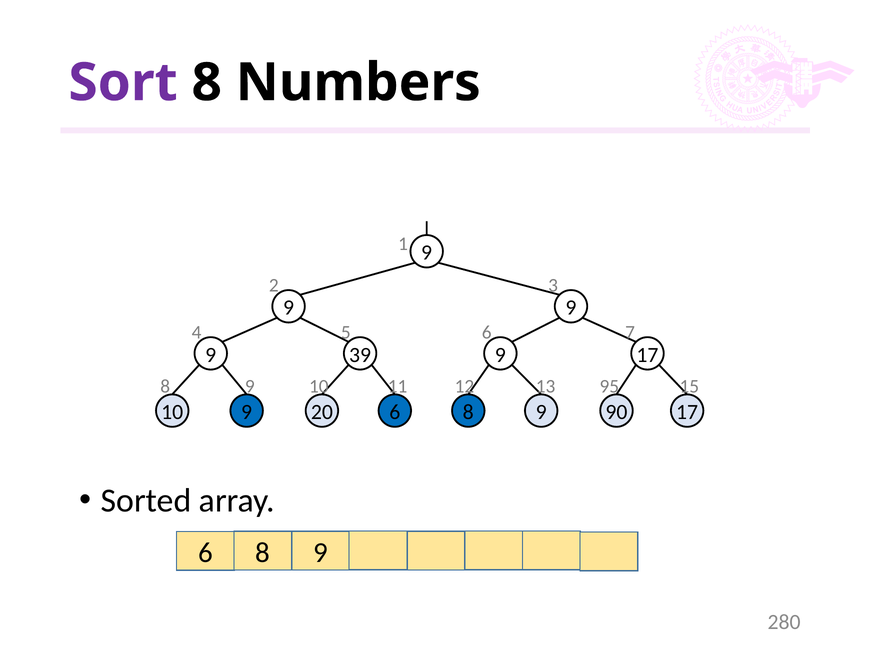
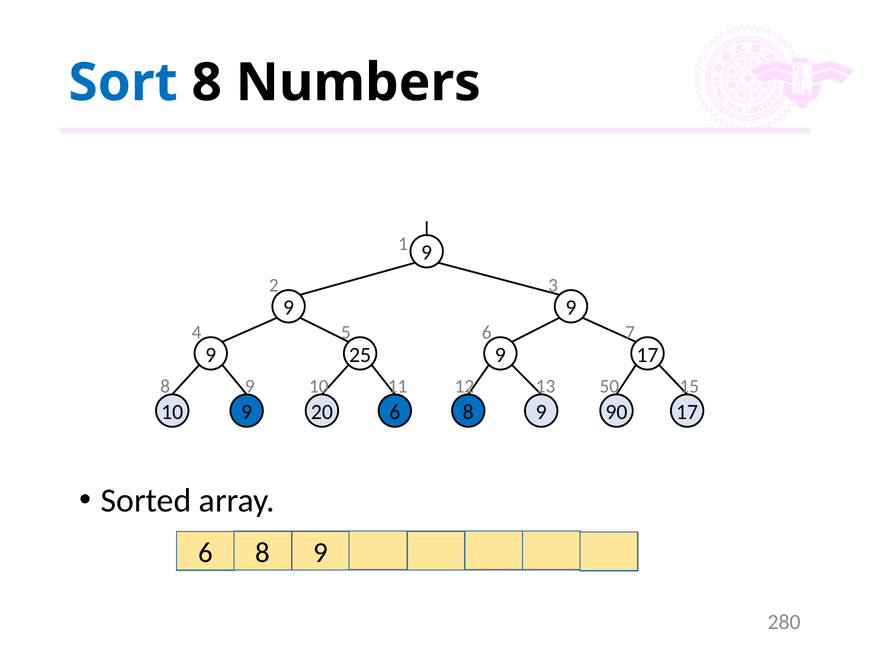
Sort colour: purple -> blue
39: 39 -> 25
95: 95 -> 50
